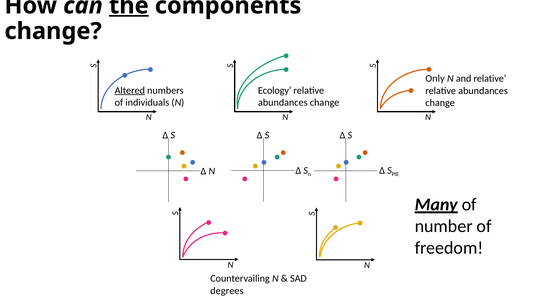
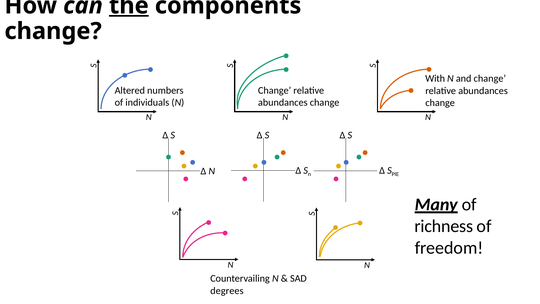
Only: Only -> With
and relative: relative -> change
Altered underline: present -> none
Ecology at (275, 90): Ecology -> Change
number: number -> richness
